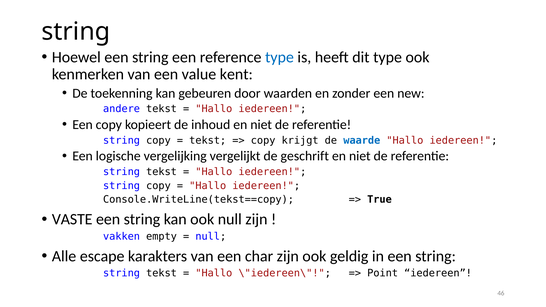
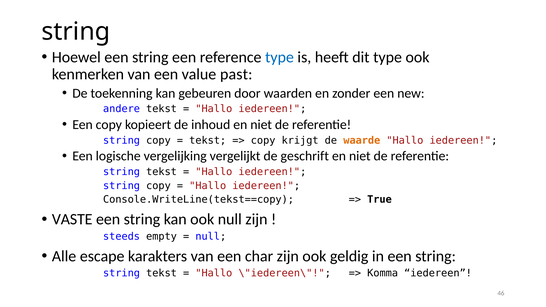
kent: kent -> past
waarde colour: blue -> orange
vakken: vakken -> steeds
Point: Point -> Komma
